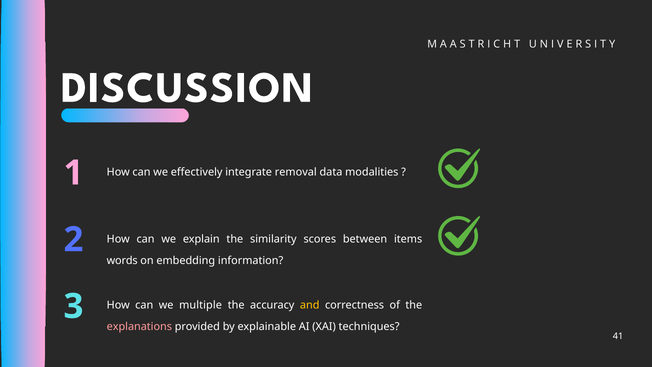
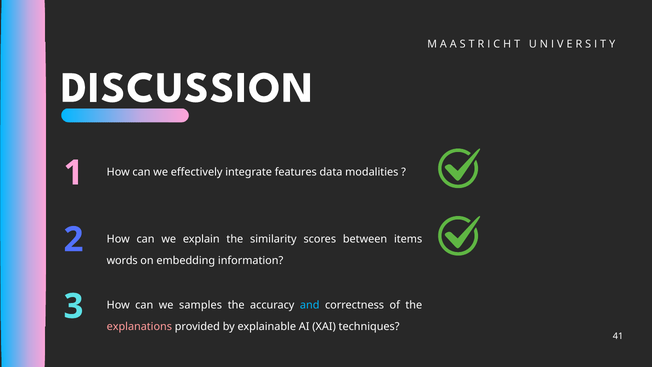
removal: removal -> features
multiple: multiple -> samples
and colour: yellow -> light blue
